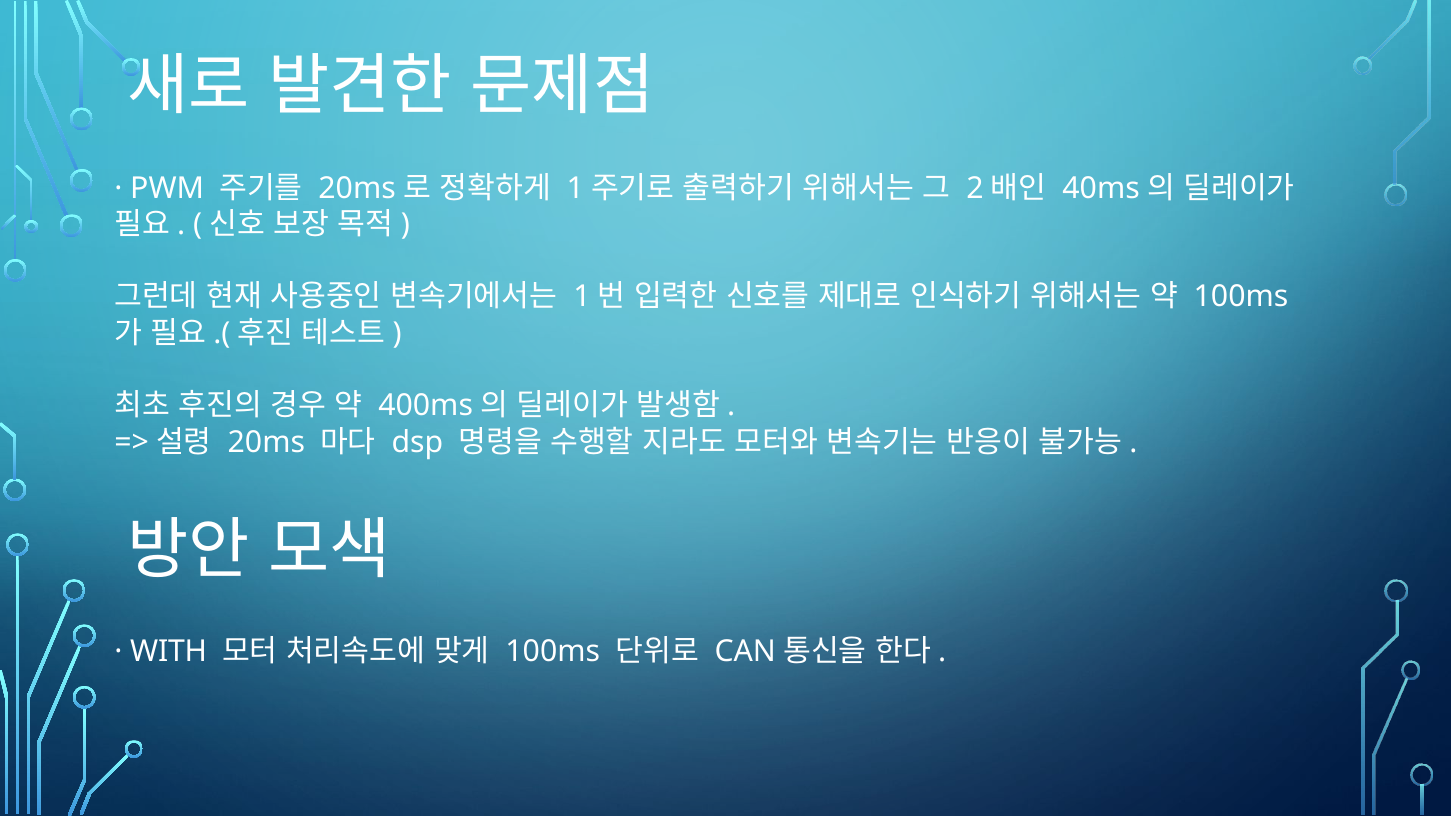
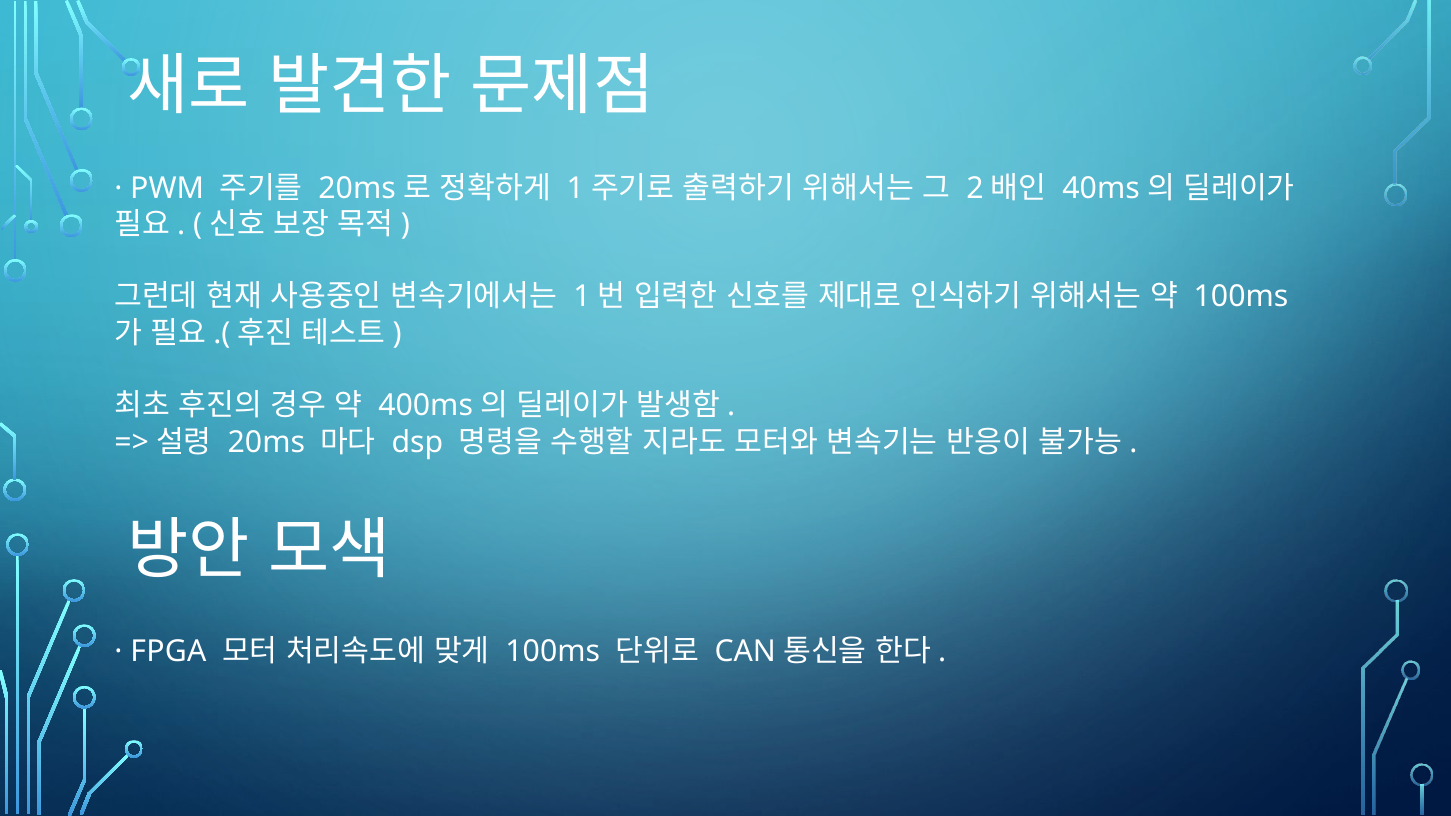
WITH: WITH -> FPGA
